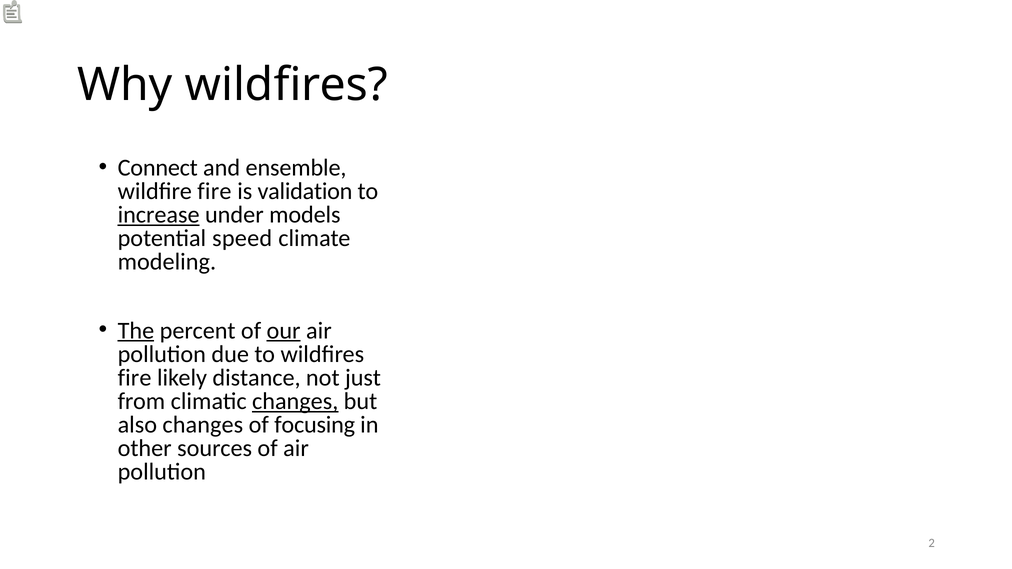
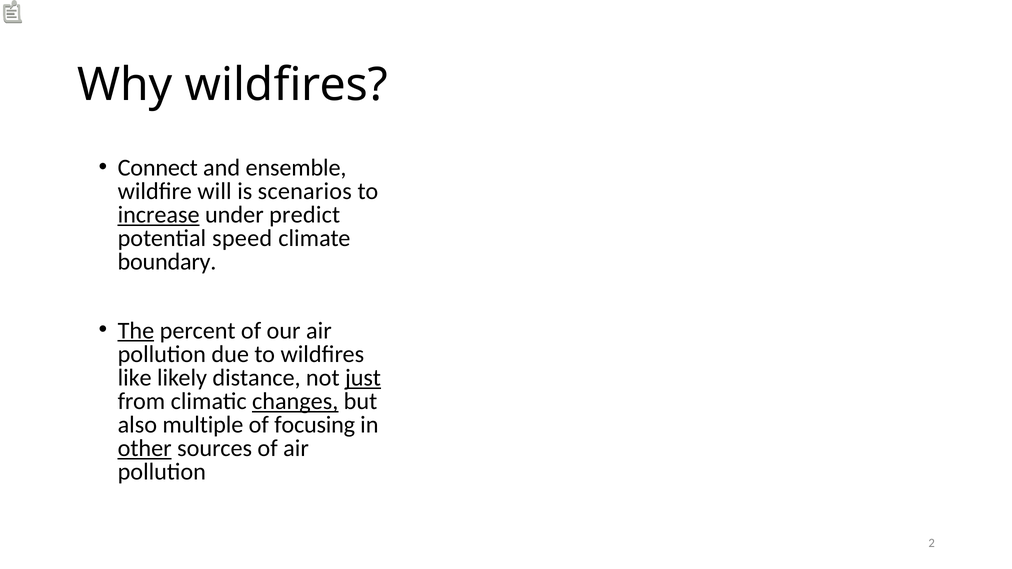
wildfire fire: fire -> will
validation: validation -> scenarios
models: models -> predict
modeling: modeling -> boundary
our underline: present -> none
fire at (135, 378): fire -> like
just underline: none -> present
also changes: changes -> multiple
other underline: none -> present
